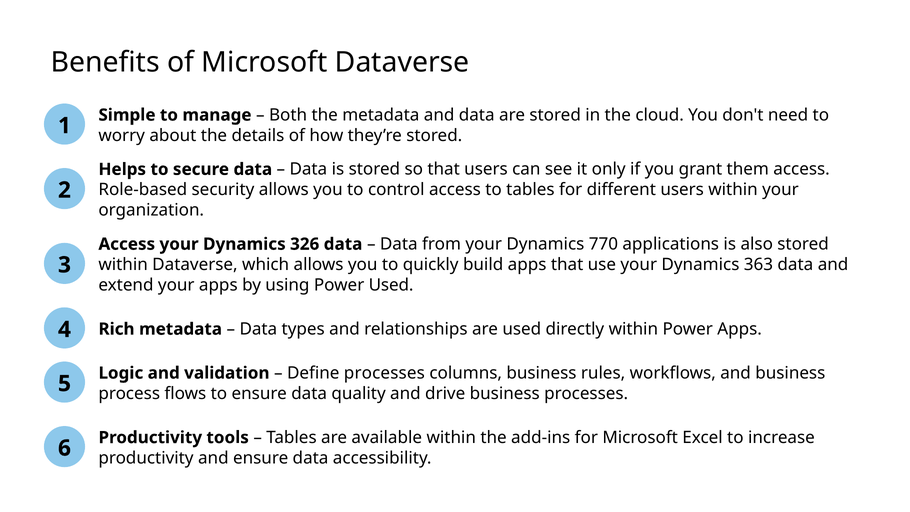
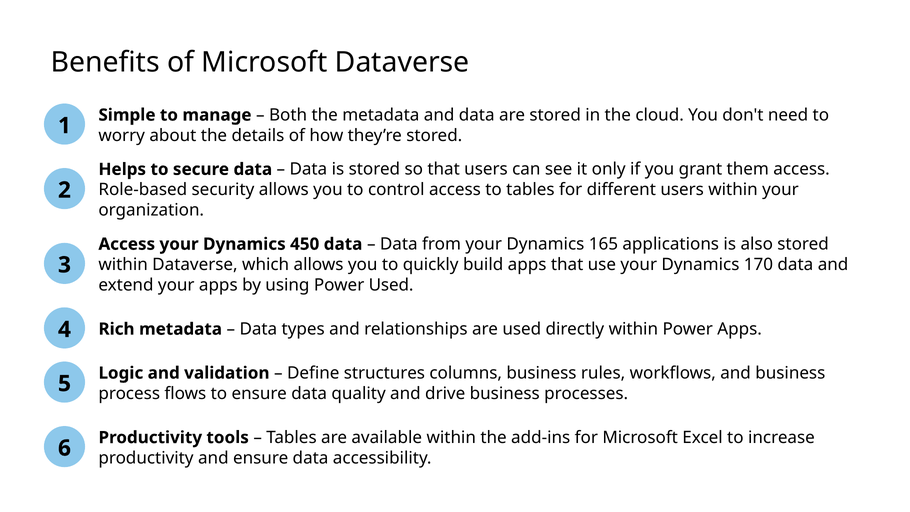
326: 326 -> 450
770: 770 -> 165
363: 363 -> 170
Define processes: processes -> structures
